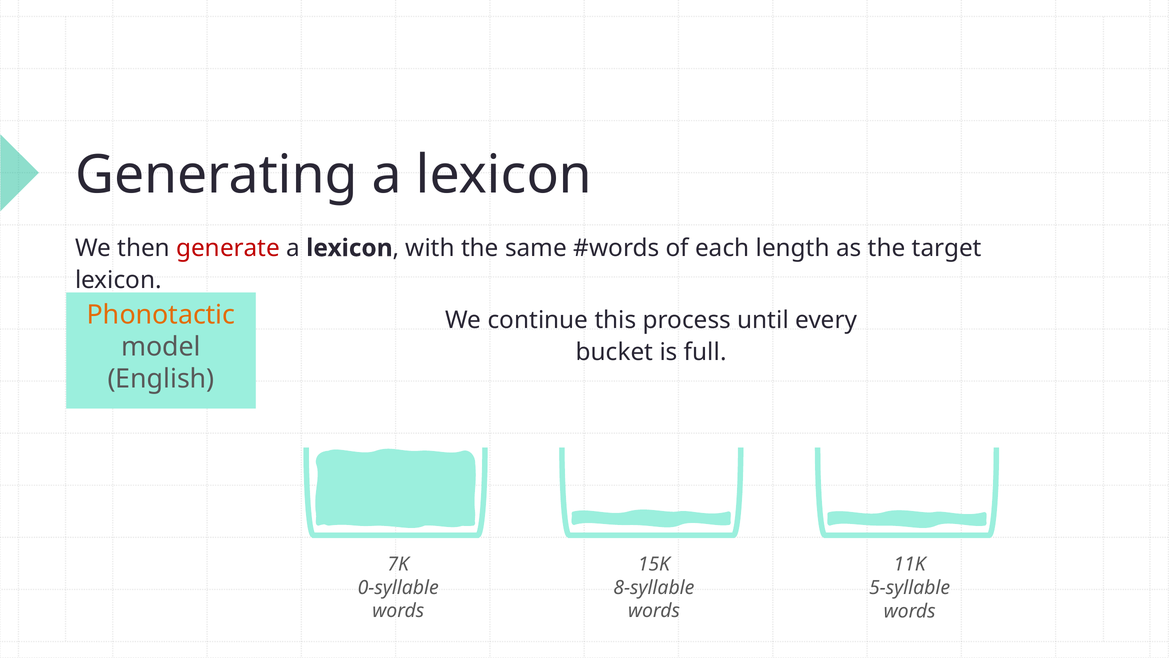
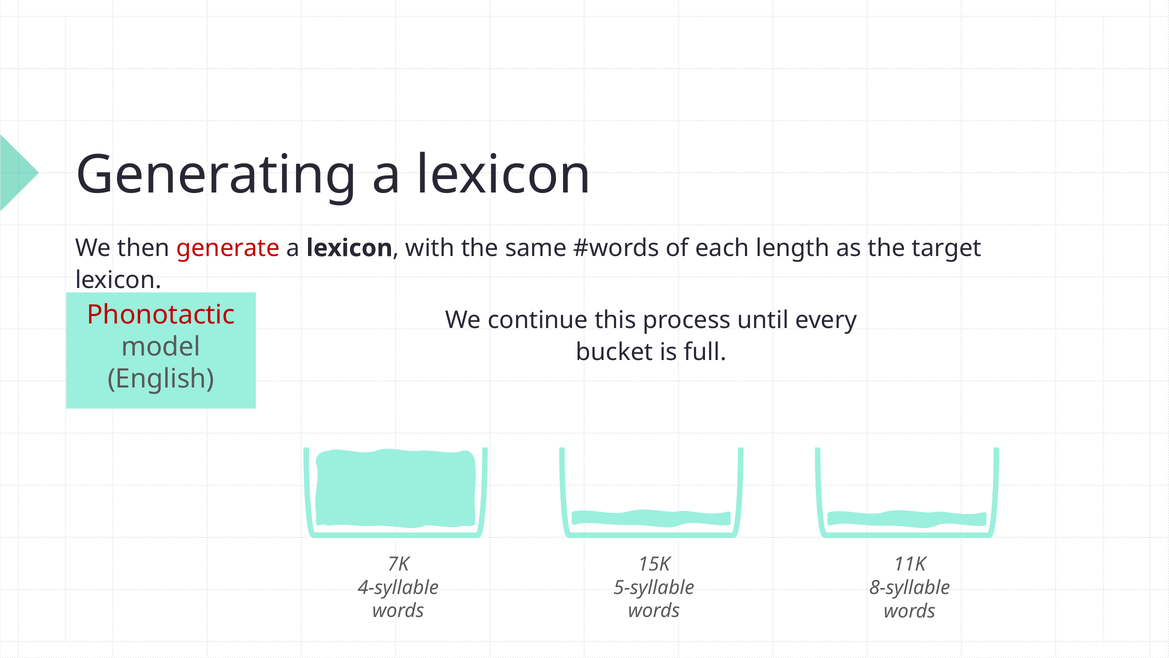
Phonotactic colour: orange -> red
0-syllable: 0-syllable -> 4-syllable
8-syllable: 8-syllable -> 5-syllable
5-syllable: 5-syllable -> 8-syllable
